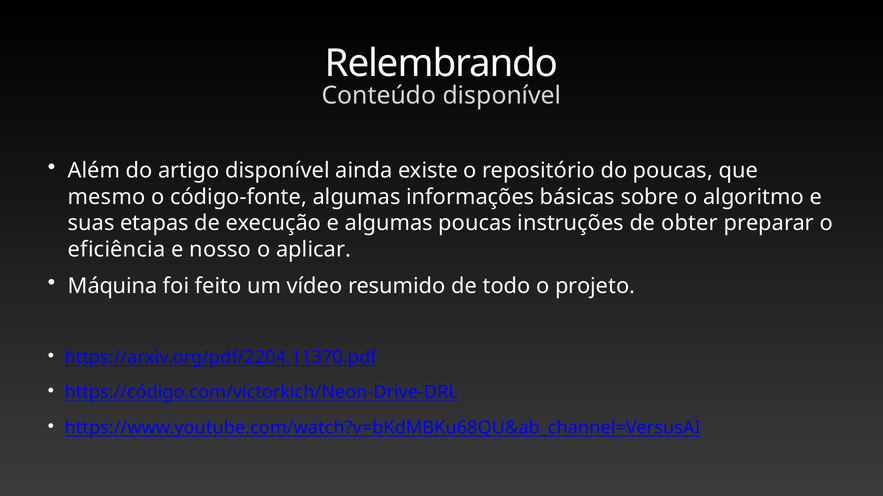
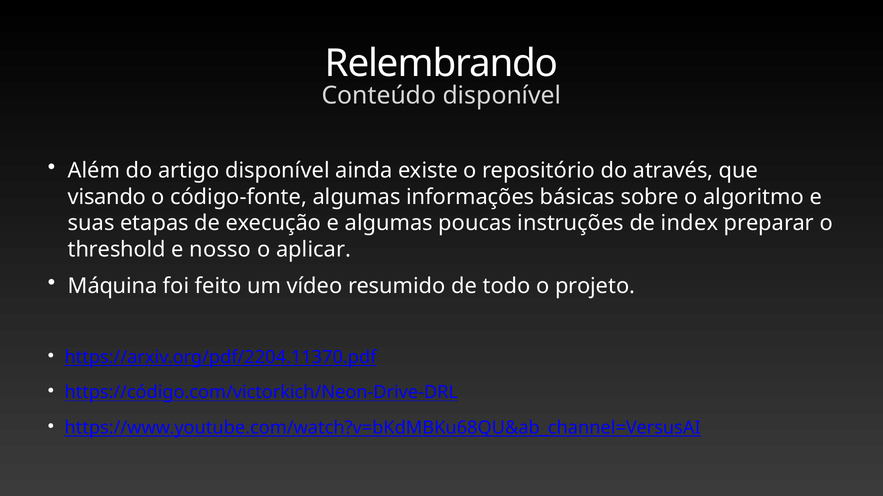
do poucas: poucas -> através
mesmo: mesmo -> visando
obter: obter -> index
eficiência: eficiência -> threshold
